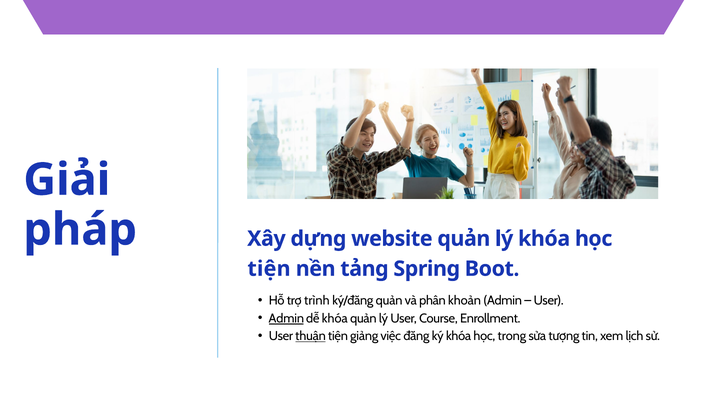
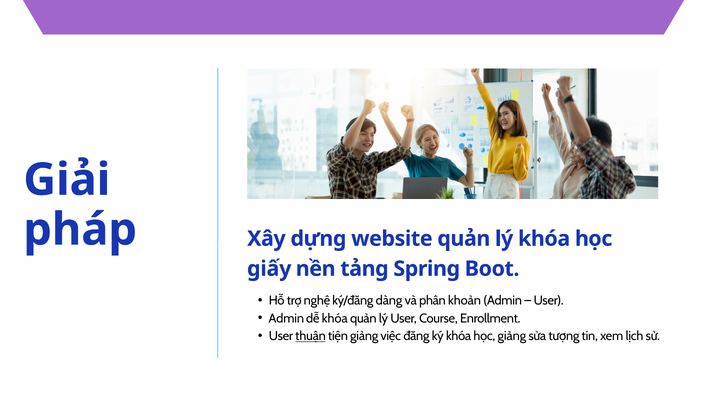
tiện at (269, 269): tiện -> giấy
trình: trình -> nghệ
ký/đăng quản: quản -> dàng
Admin at (286, 318) underline: present -> none
học trong: trong -> giảng
